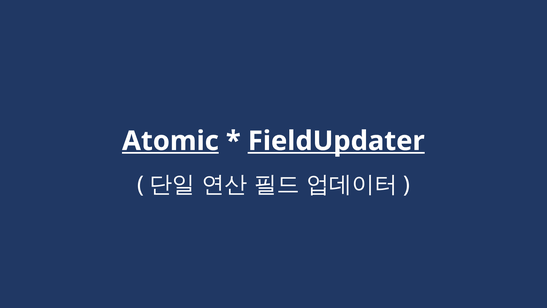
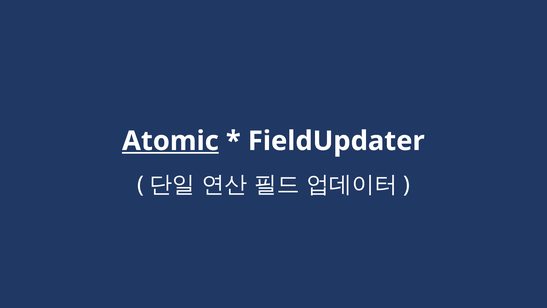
FieldUpdater underline: present -> none
